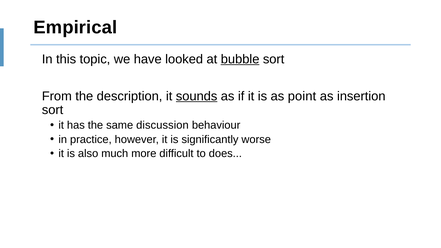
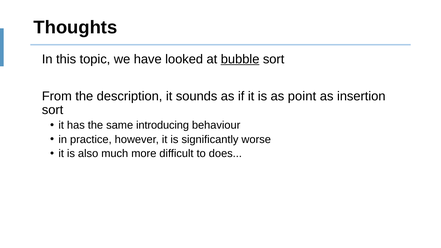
Empirical: Empirical -> Thoughts
sounds underline: present -> none
discussion: discussion -> introducing
